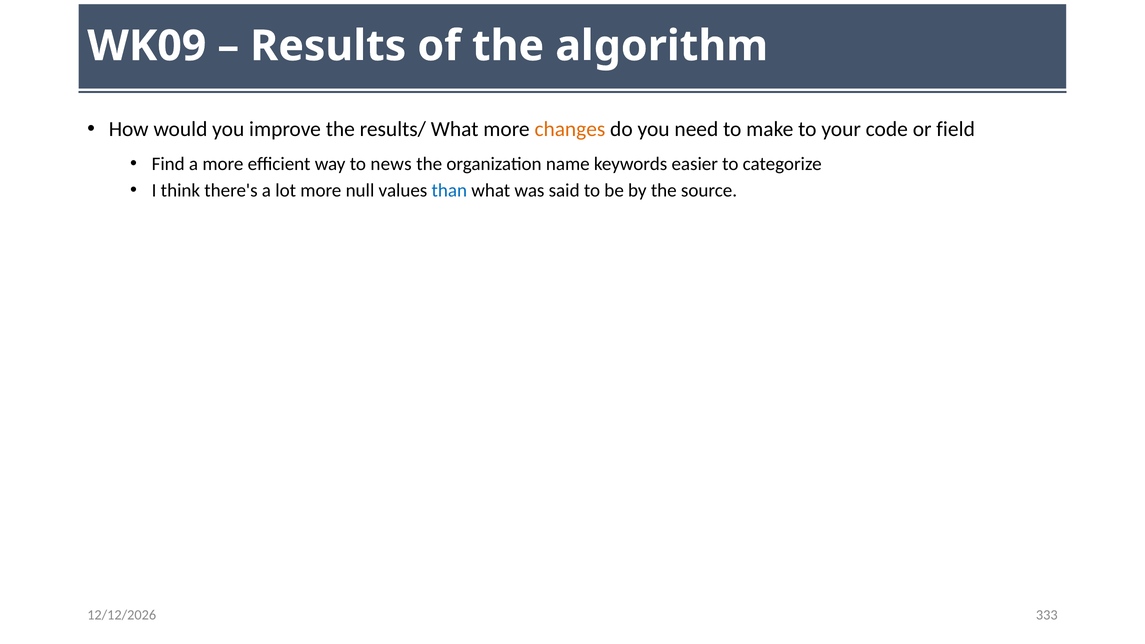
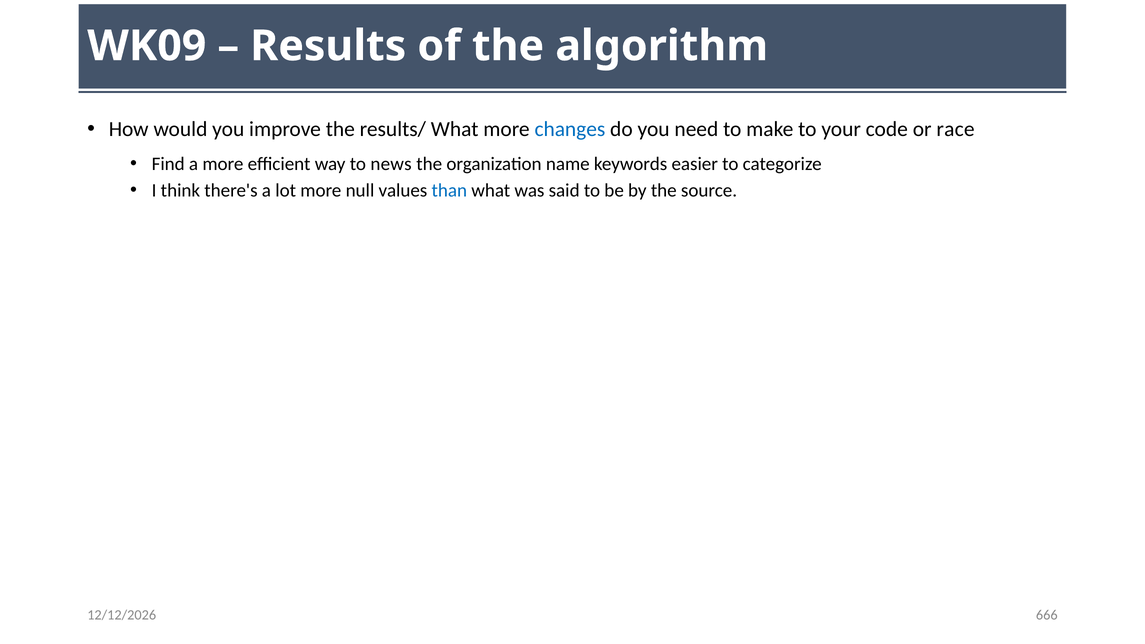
changes colour: orange -> blue
field: field -> race
333: 333 -> 666
